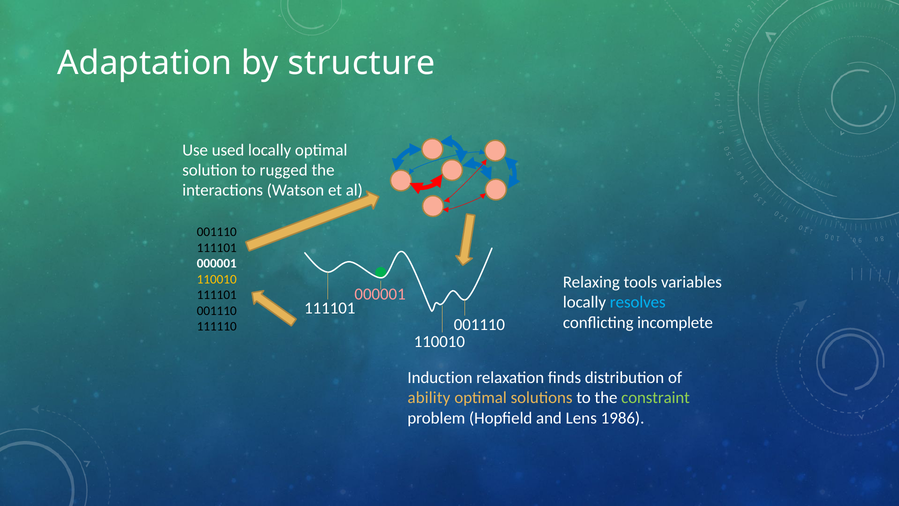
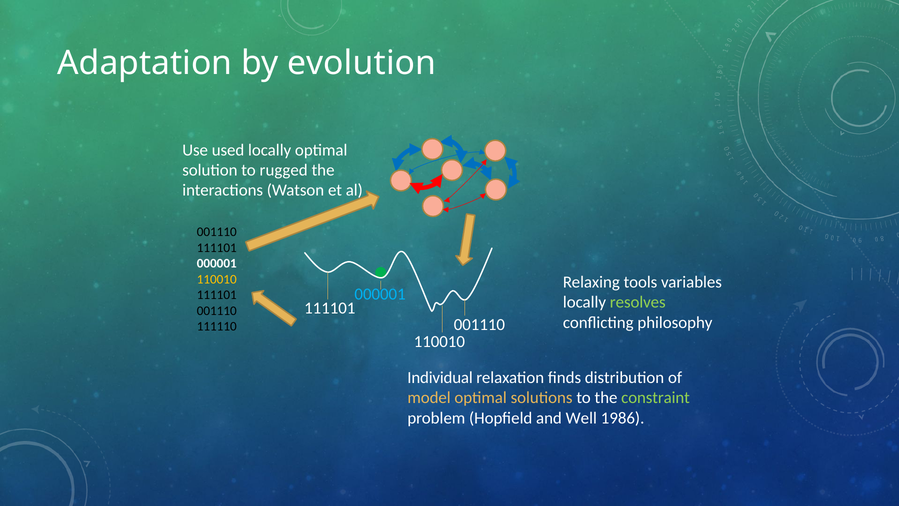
structure: structure -> evolution
000001 at (380, 294) colour: pink -> light blue
resolves colour: light blue -> light green
incomplete: incomplete -> philosophy
Induction: Induction -> Individual
ability: ability -> model
Lens: Lens -> Well
